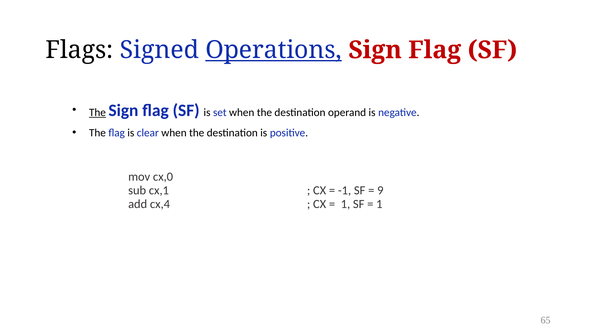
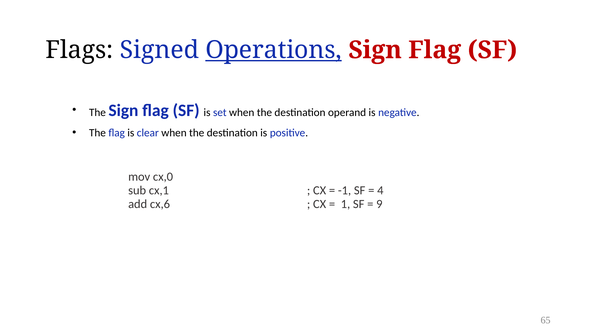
The at (97, 113) underline: present -> none
9: 9 -> 4
cx,4: cx,4 -> cx,6
1 at (379, 204): 1 -> 9
